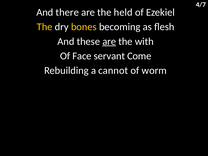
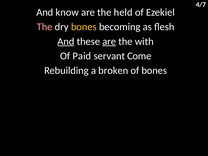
there: there -> know
The at (45, 27) colour: yellow -> pink
And at (66, 41) underline: none -> present
Face: Face -> Paid
cannot: cannot -> broken
of worm: worm -> bones
